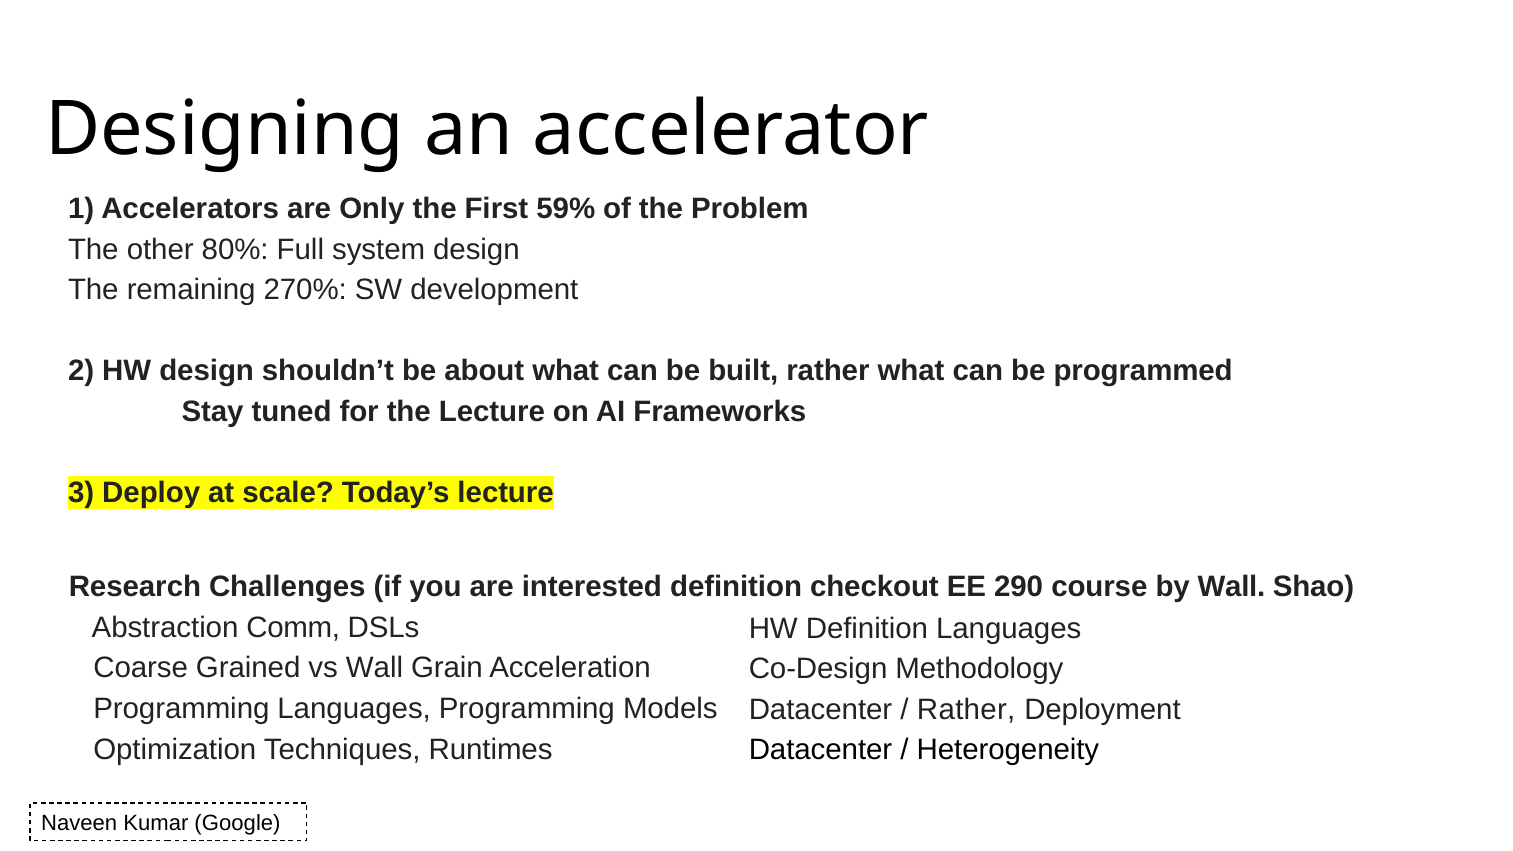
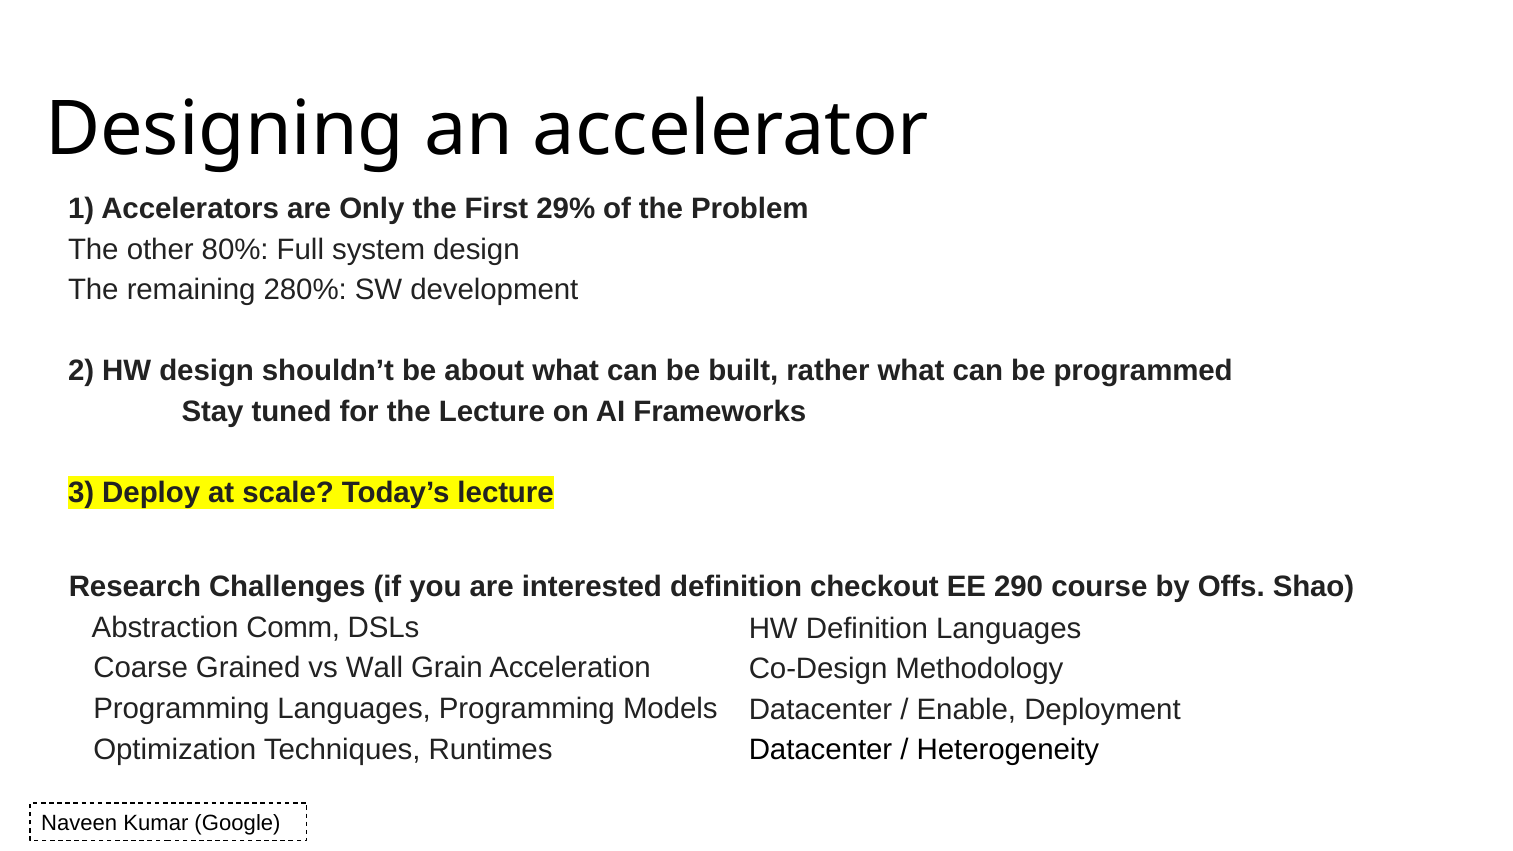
59%: 59% -> 29%
270%: 270% -> 280%
by Wall: Wall -> Offs
Rather at (966, 710): Rather -> Enable
